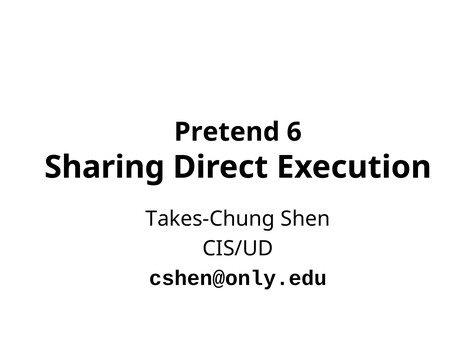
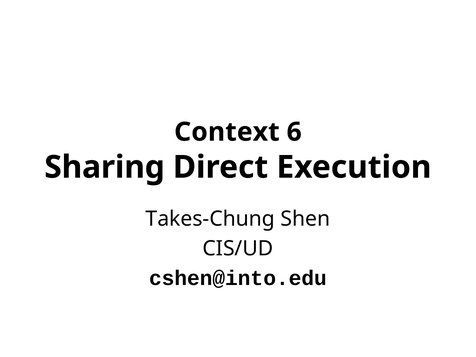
Pretend: Pretend -> Context
cshen@only.edu: cshen@only.edu -> cshen@into.edu
